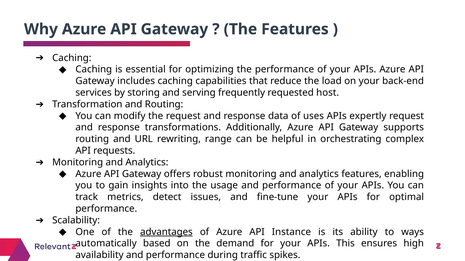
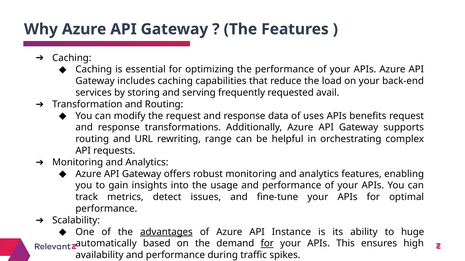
host: host -> avail
expertly: expertly -> benefits
ways: ways -> huge
for at (267, 244) underline: none -> present
